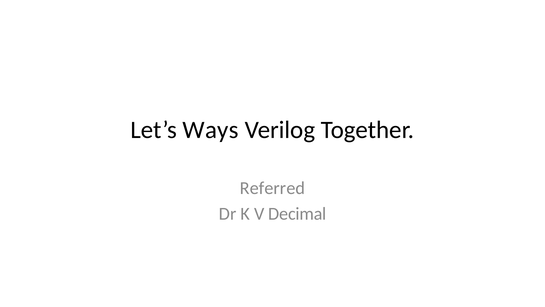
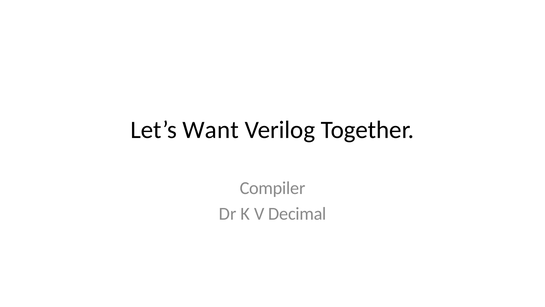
Ways: Ways -> Want
Referred: Referred -> Compiler
